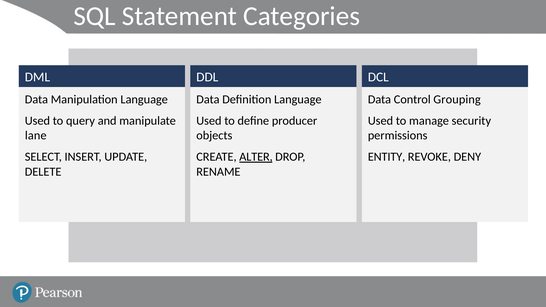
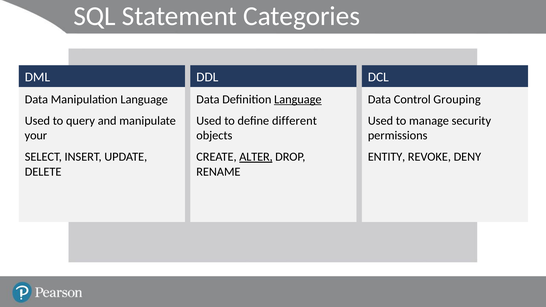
Language at (298, 99) underline: none -> present
producer: producer -> different
lane: lane -> your
